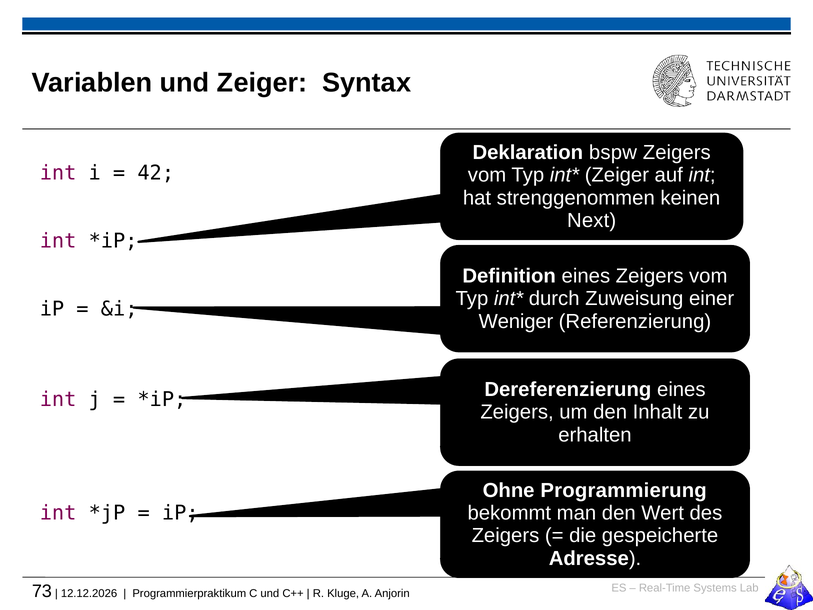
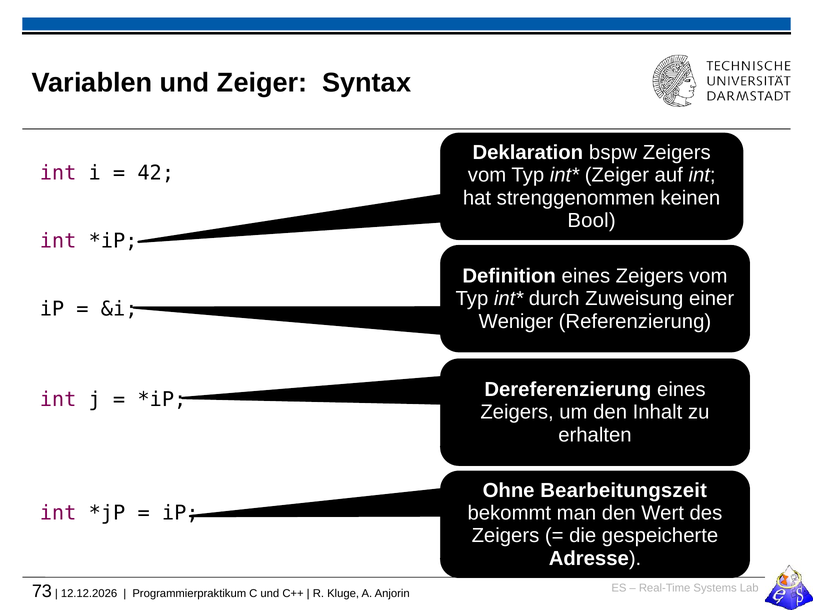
Next: Next -> Bool
Programmierung: Programmierung -> Bearbeitungszeit
